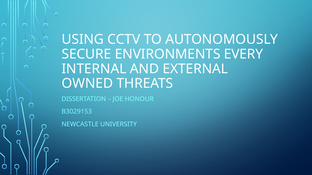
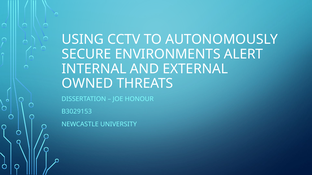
EVERY: EVERY -> ALERT
